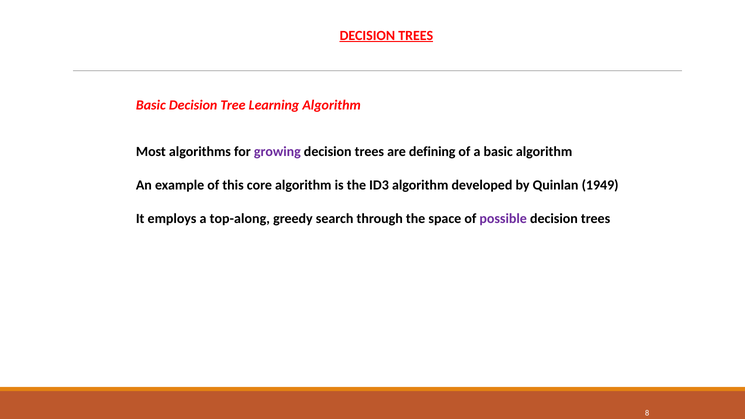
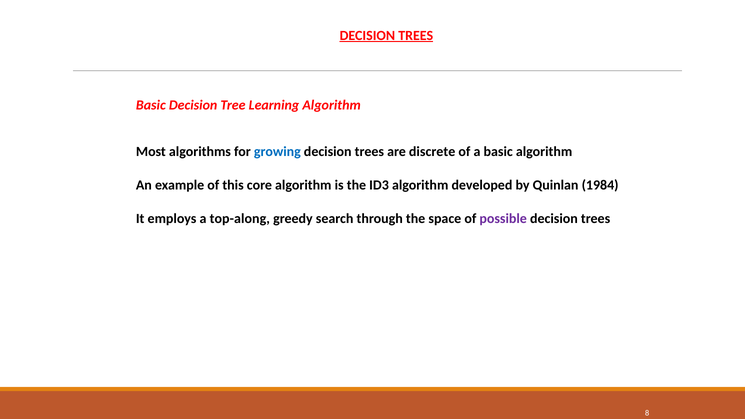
growing colour: purple -> blue
defining: defining -> discrete
1949: 1949 -> 1984
